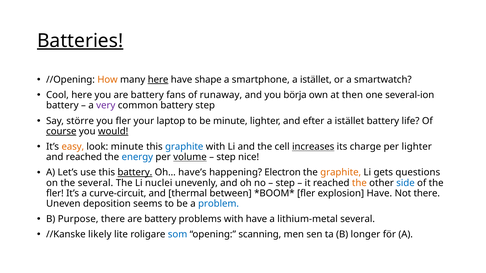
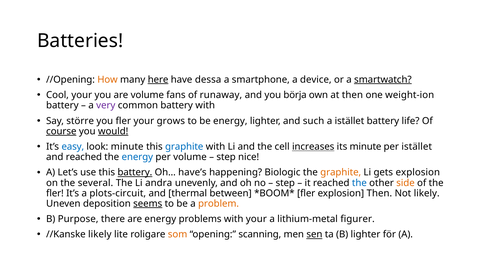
Batteries underline: present -> none
shape: shape -> dessa
smartphone a istället: istället -> device
smartwatch underline: none -> present
Cool here: here -> your
you are battery: battery -> volume
several-ion: several-ion -> weight-ion
battery step: step -> with
laptop: laptop -> grows
be minute: minute -> energy
efter: efter -> such
easy colour: orange -> blue
its charge: charge -> minute
per lighter: lighter -> istället
volume at (190, 157) underline: present -> none
Electron: Electron -> Biologic
gets questions: questions -> explosion
nuclei: nuclei -> andra
the at (359, 183) colour: orange -> blue
side colour: blue -> orange
curve-circuit: curve-circuit -> plots-circuit
explosion Have: Have -> Then
Not there: there -> likely
seems underline: none -> present
problem colour: blue -> orange
there are battery: battery -> energy
with have: have -> your
lithium-metal several: several -> figurer
som colour: blue -> orange
sen underline: none -> present
B longer: longer -> lighter
